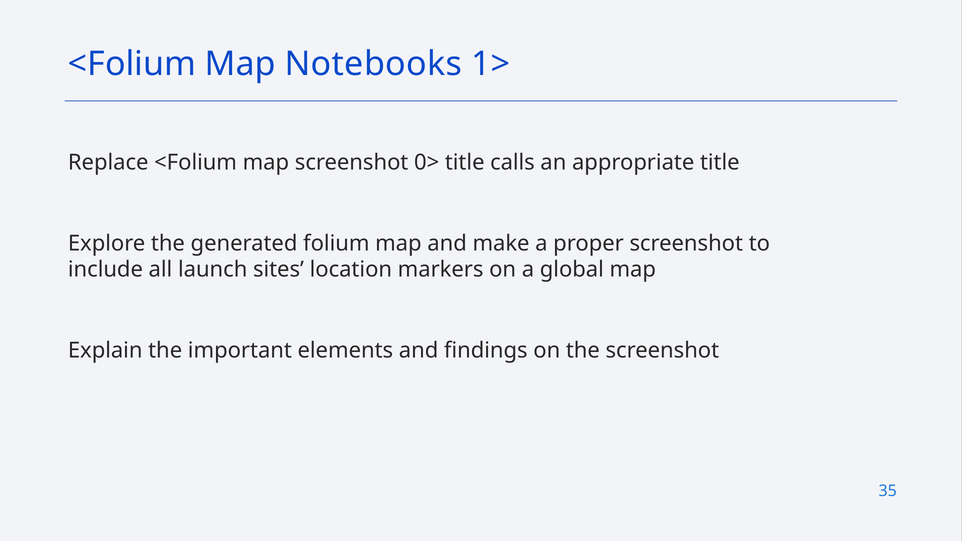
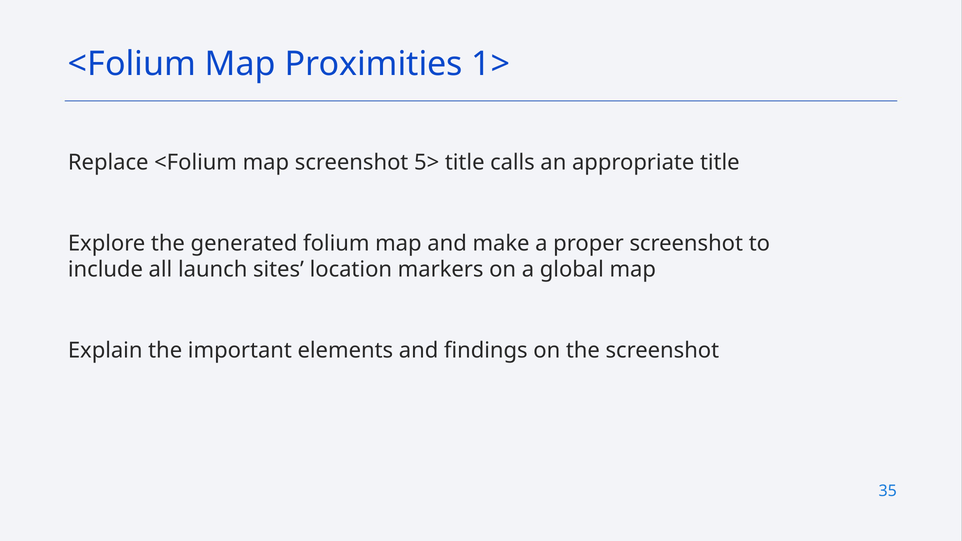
Notebooks: Notebooks -> Proximities
0>: 0> -> 5>
